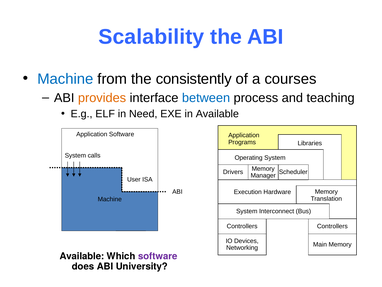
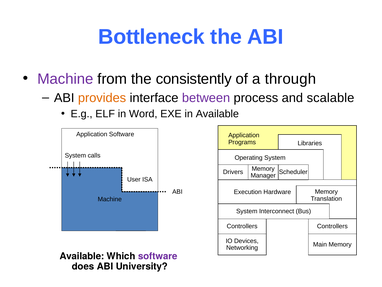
Scalability: Scalability -> Bottleneck
Machine at (65, 79) colour: blue -> purple
courses: courses -> through
between colour: blue -> purple
teaching: teaching -> scalable
Need: Need -> Word
